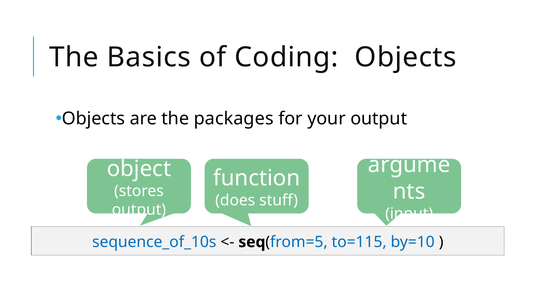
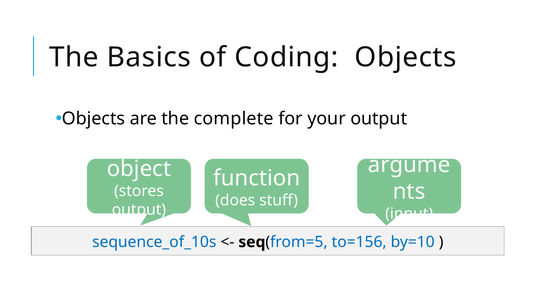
packages: packages -> complete
to=115: to=115 -> to=156
